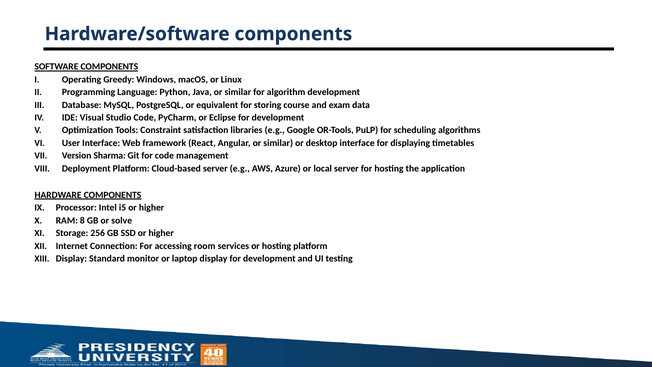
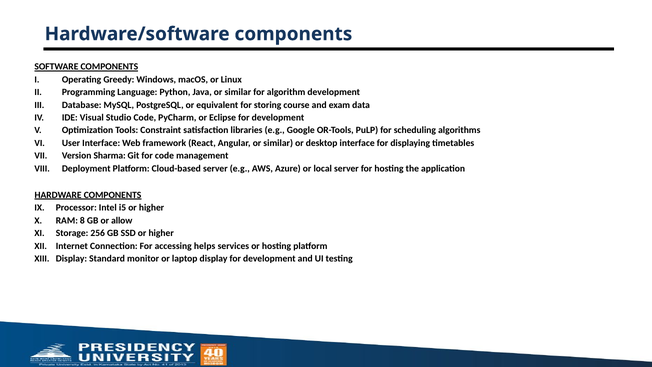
solve: solve -> allow
room: room -> helps
